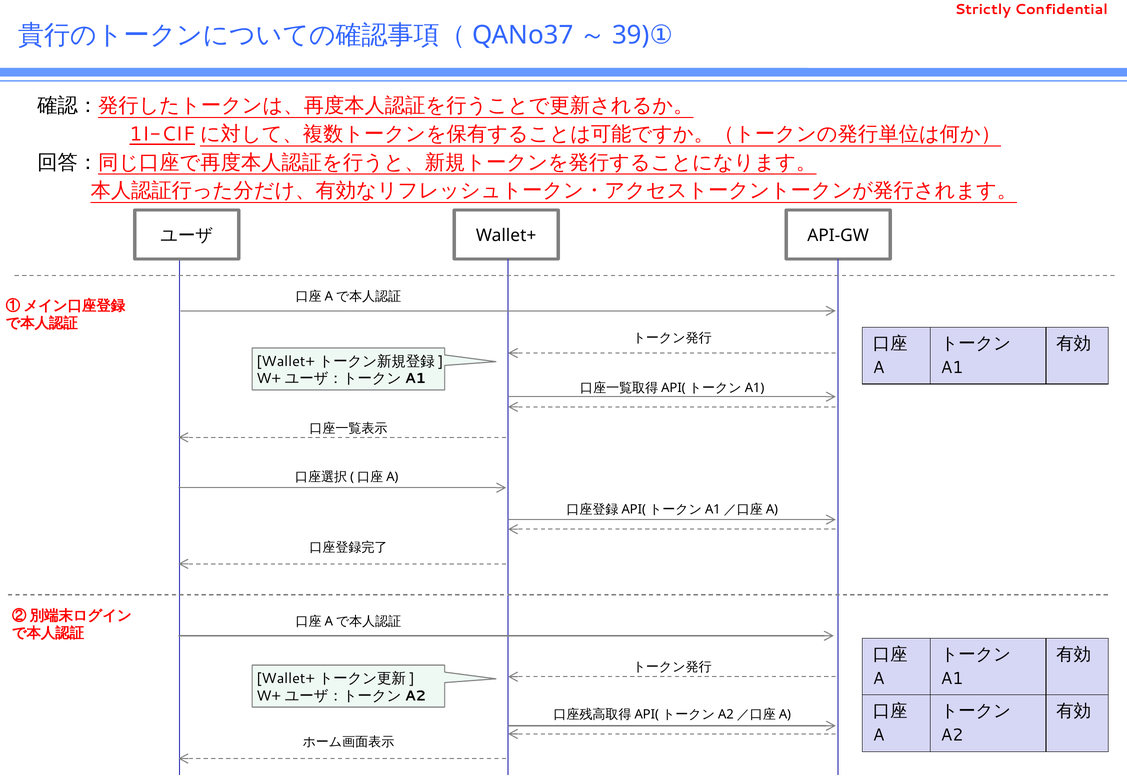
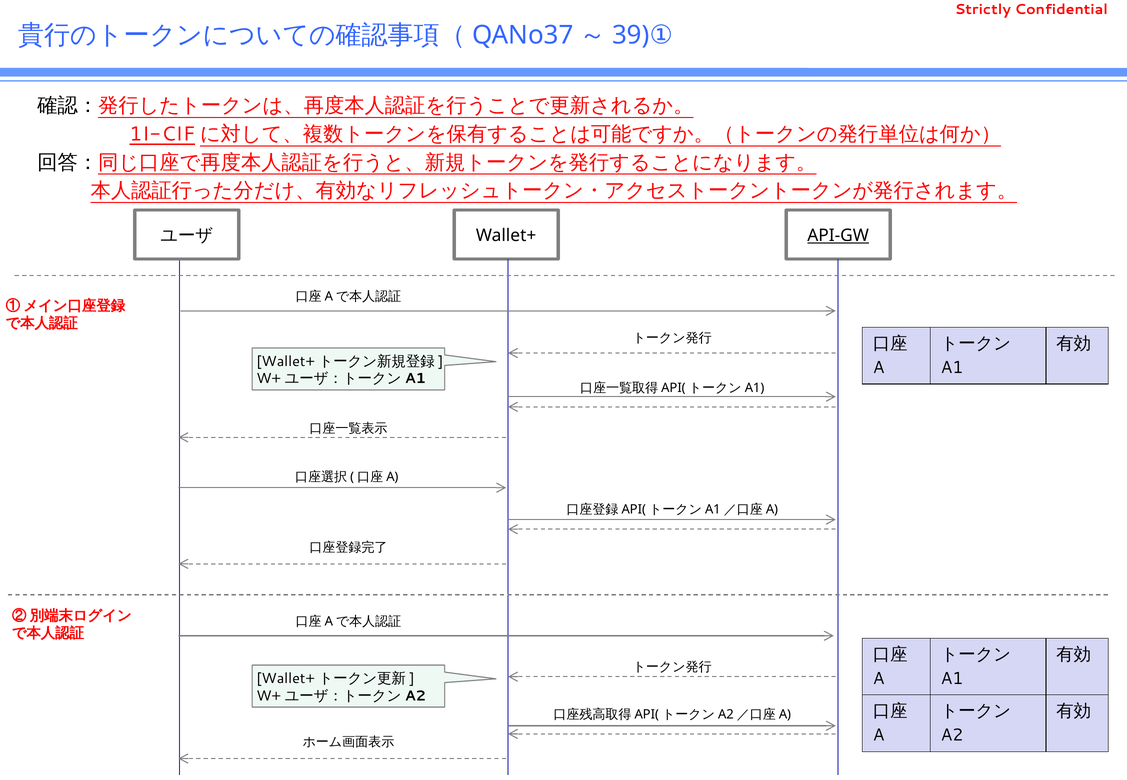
API-GW underline: none -> present
